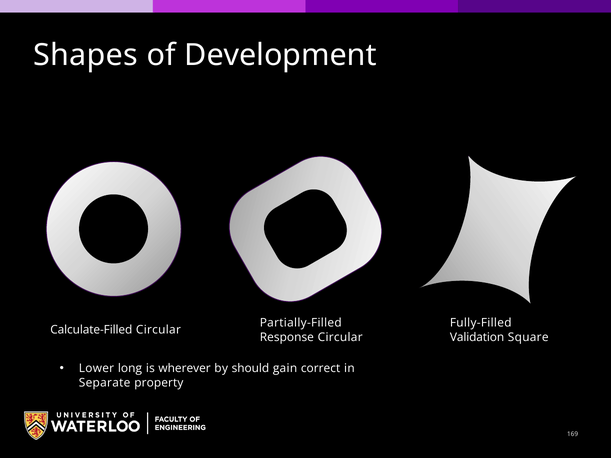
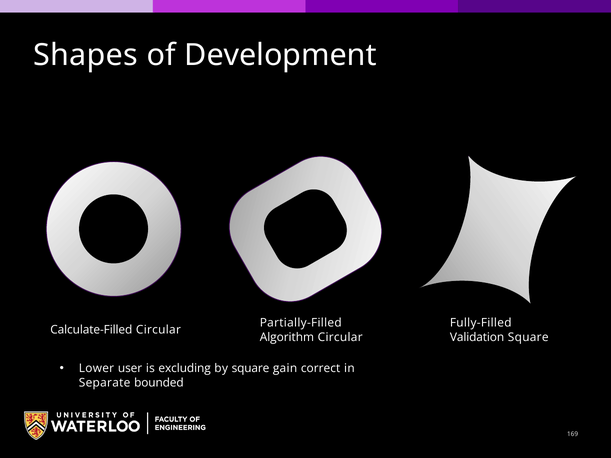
Response: Response -> Algorithm
long: long -> user
wherever: wherever -> excluding
by should: should -> square
property: property -> bounded
